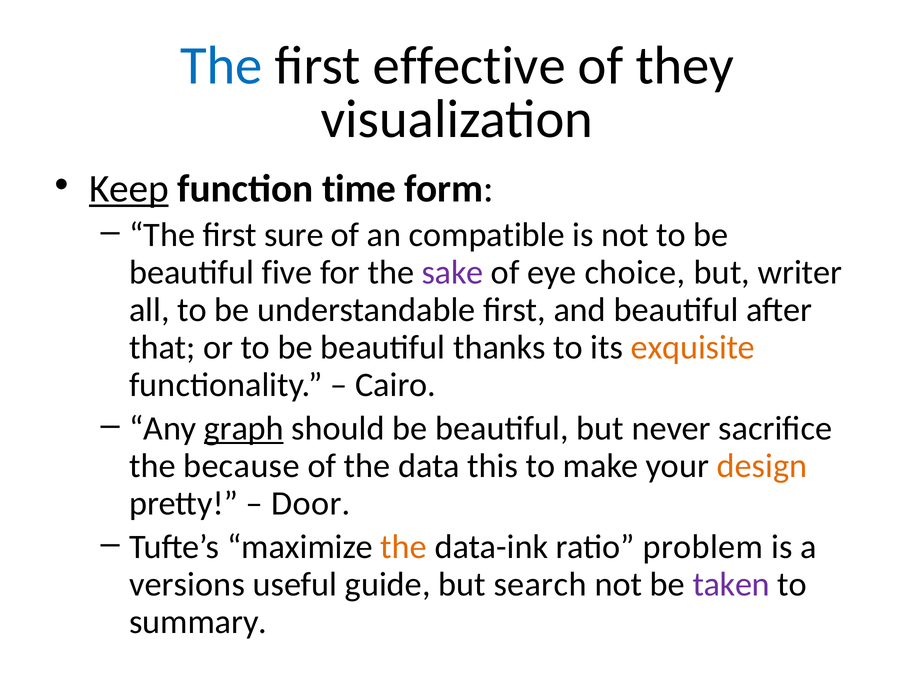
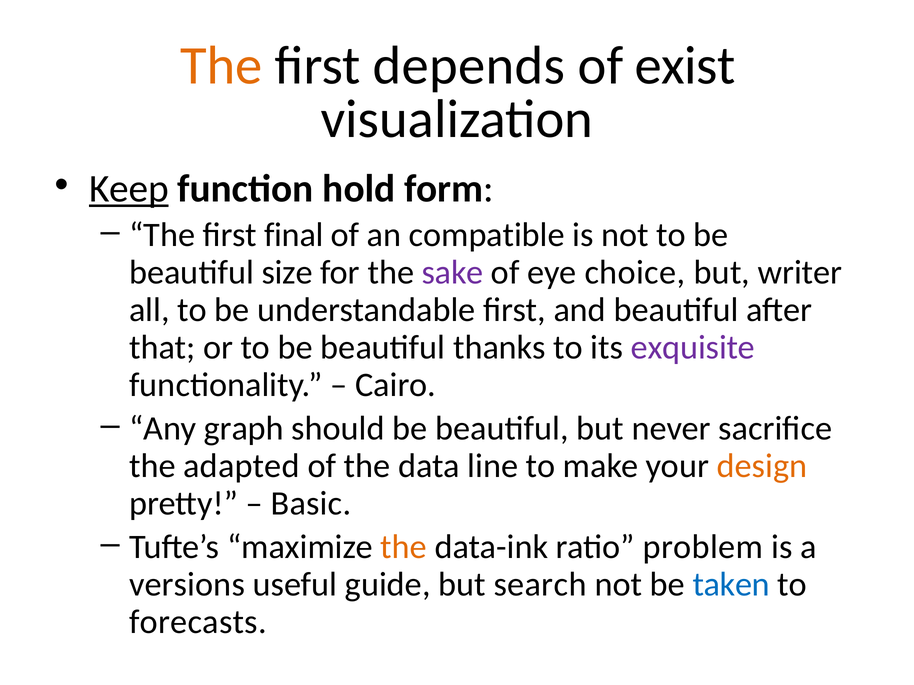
The at (221, 66) colour: blue -> orange
effective: effective -> depends
they: they -> exist
time: time -> hold
sure: sure -> final
five: five -> size
exquisite colour: orange -> purple
graph underline: present -> none
because: because -> adapted
this: this -> line
Door: Door -> Basic
taken colour: purple -> blue
summary: summary -> forecasts
